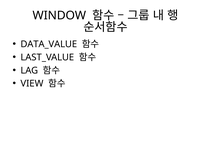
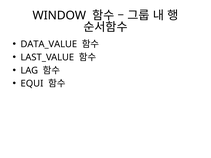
VIEW: VIEW -> EQUI
